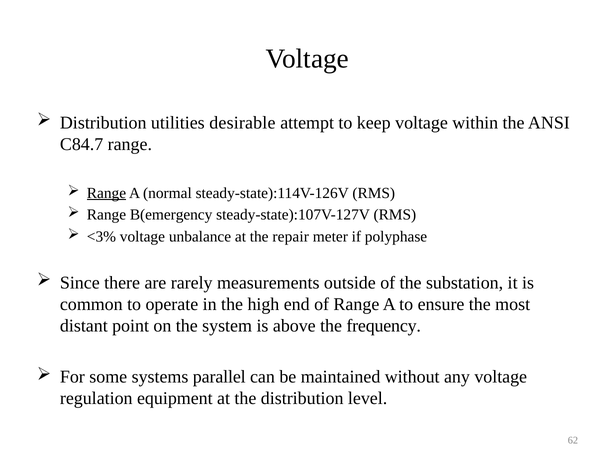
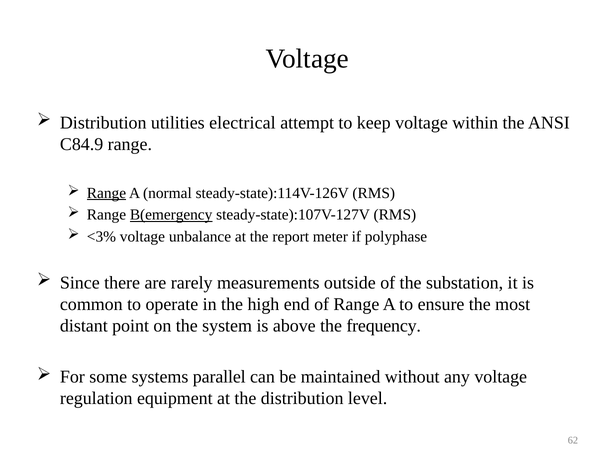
desirable: desirable -> electrical
C84.7: C84.7 -> C84.9
B(emergency underline: none -> present
repair: repair -> report
